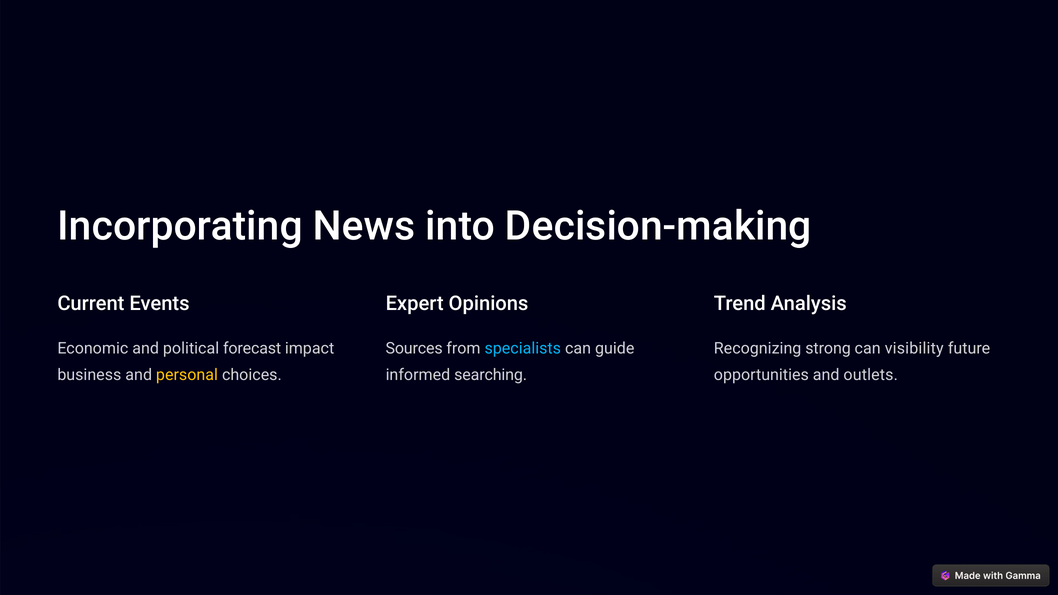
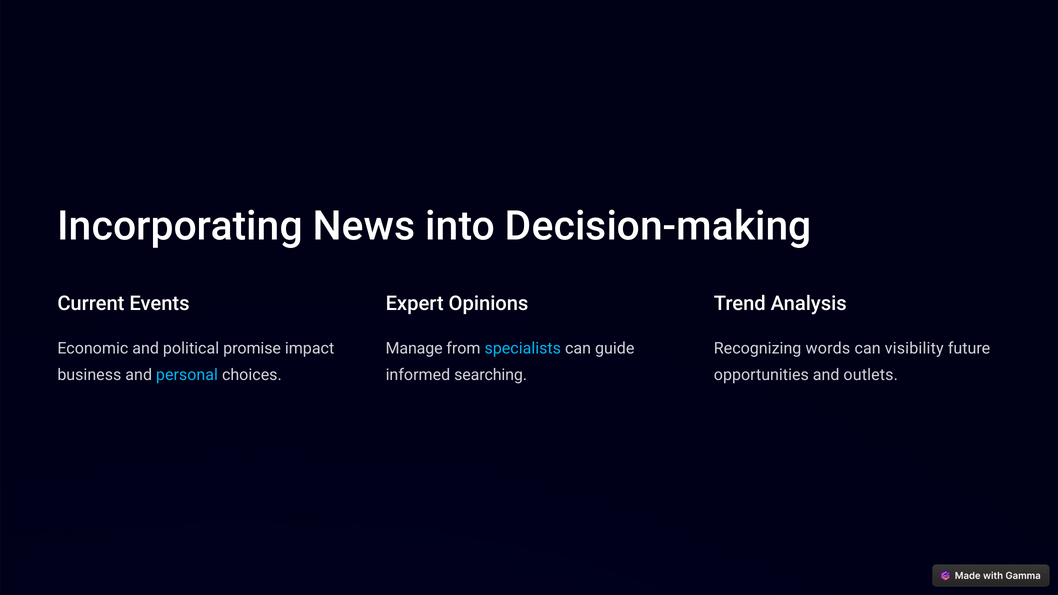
forecast: forecast -> promise
Sources: Sources -> Manage
strong: strong -> words
personal colour: yellow -> light blue
